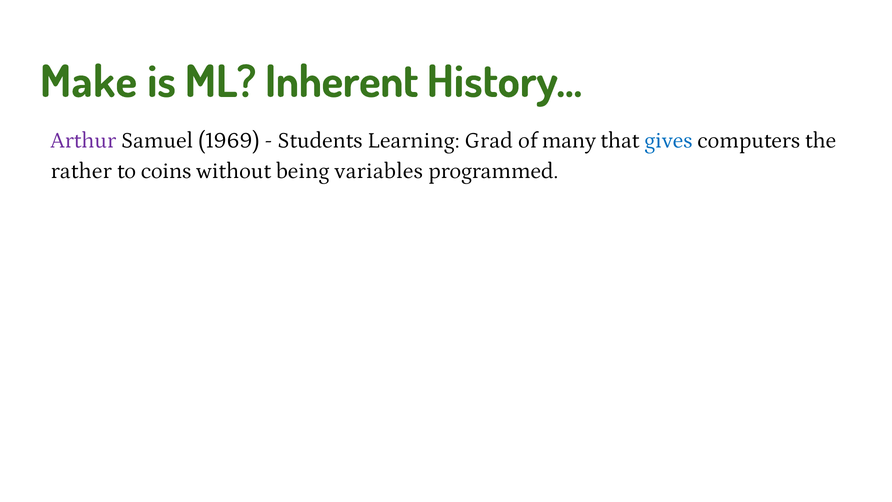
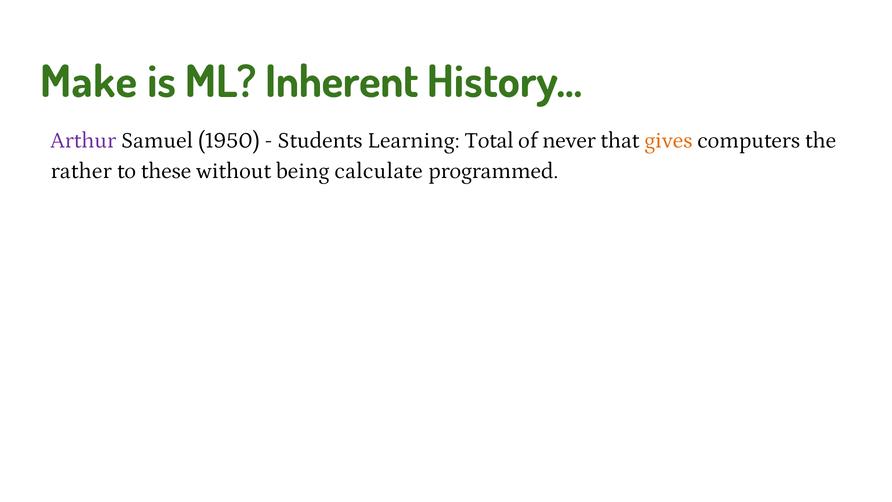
1969: 1969 -> 1950
Grad: Grad -> Total
many: many -> never
gives colour: blue -> orange
coins: coins -> these
variables: variables -> calculate
